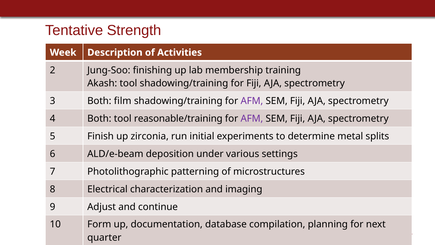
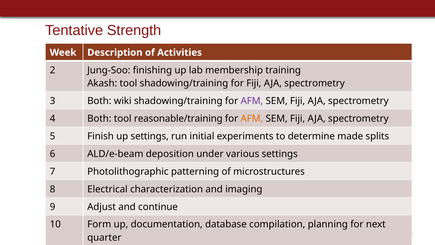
film: film -> wiki
AFM at (252, 118) colour: purple -> orange
up zirconia: zirconia -> settings
metal: metal -> made
